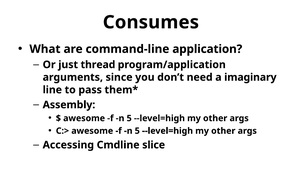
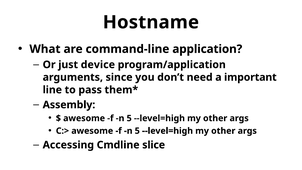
Consumes: Consumes -> Hostname
thread: thread -> device
imaginary: imaginary -> important
